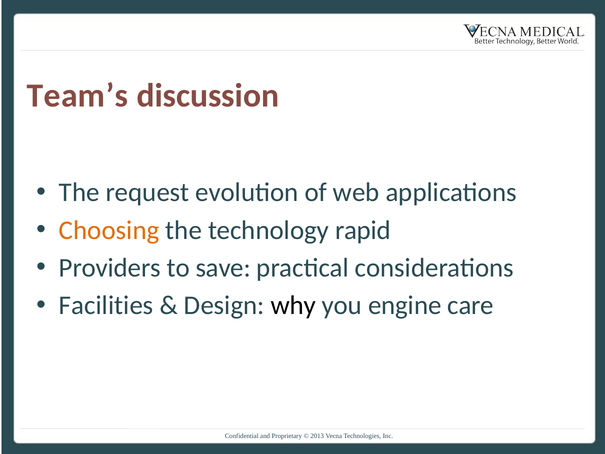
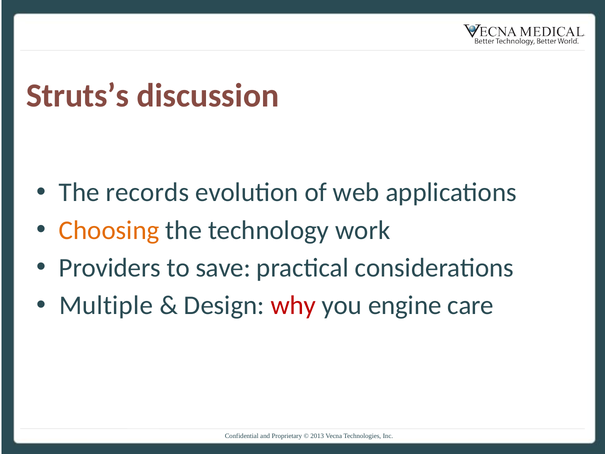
Team’s: Team’s -> Struts’s
request: request -> records
rapid: rapid -> work
Facilities: Facilities -> Multiple
why colour: black -> red
